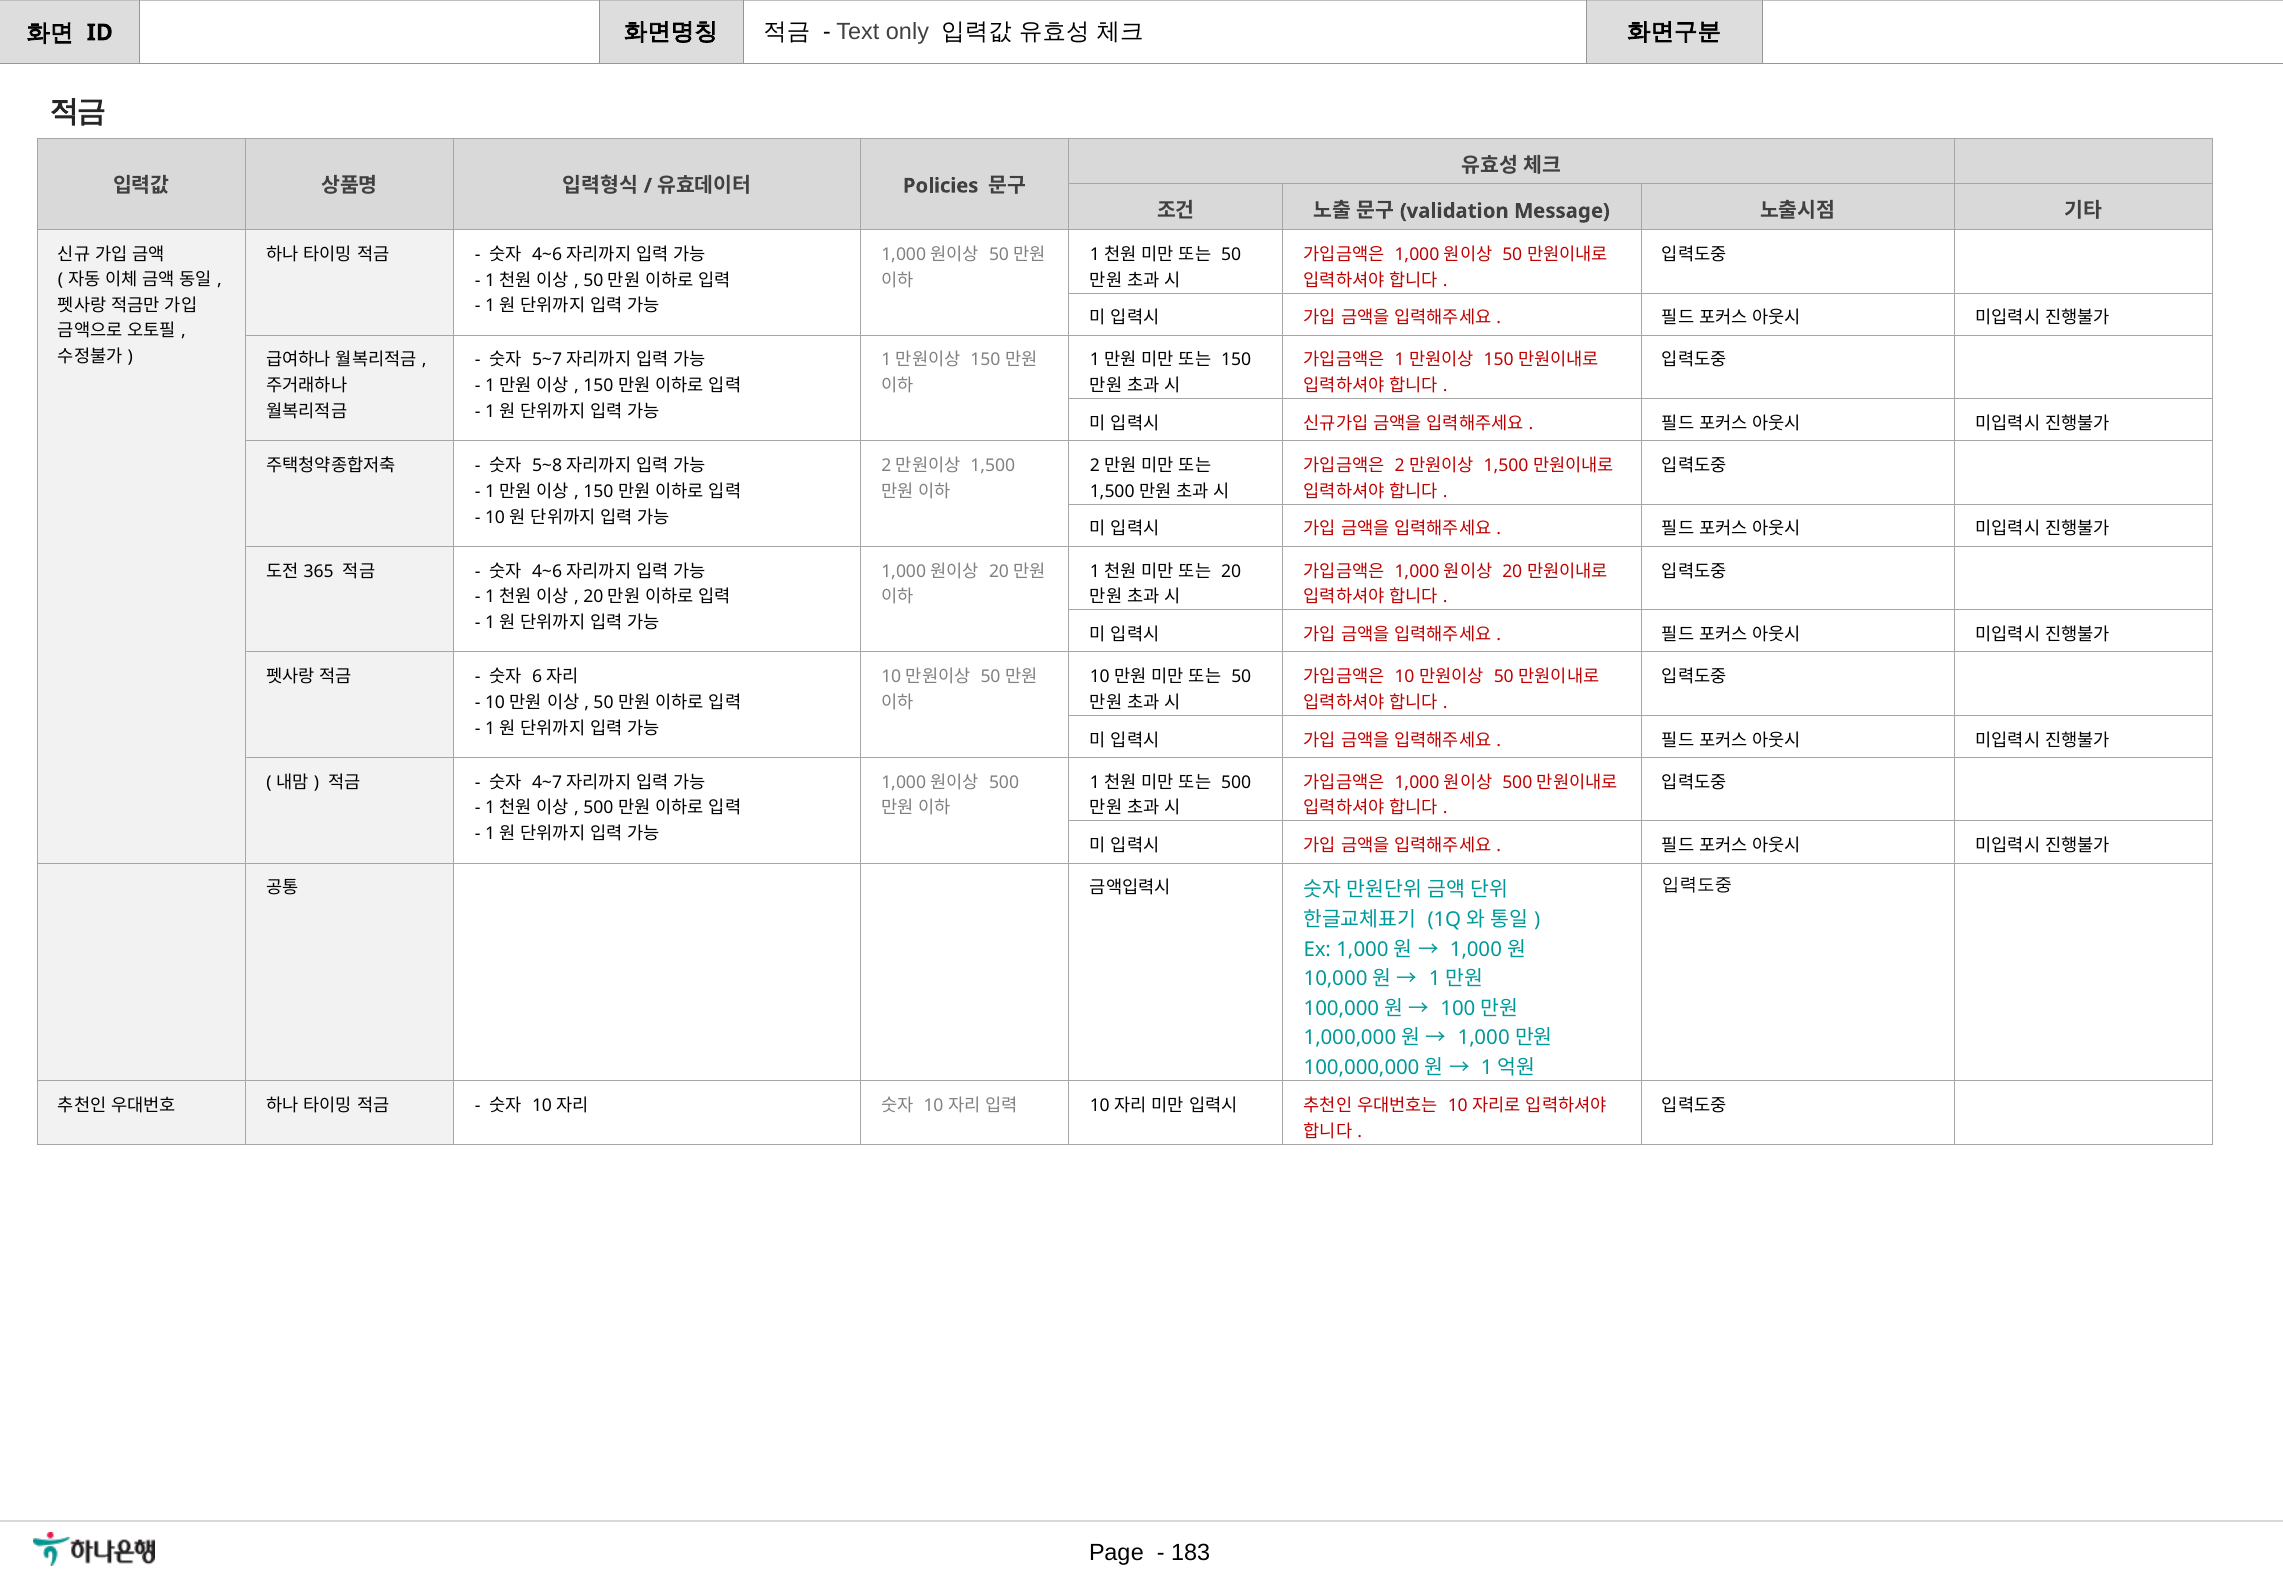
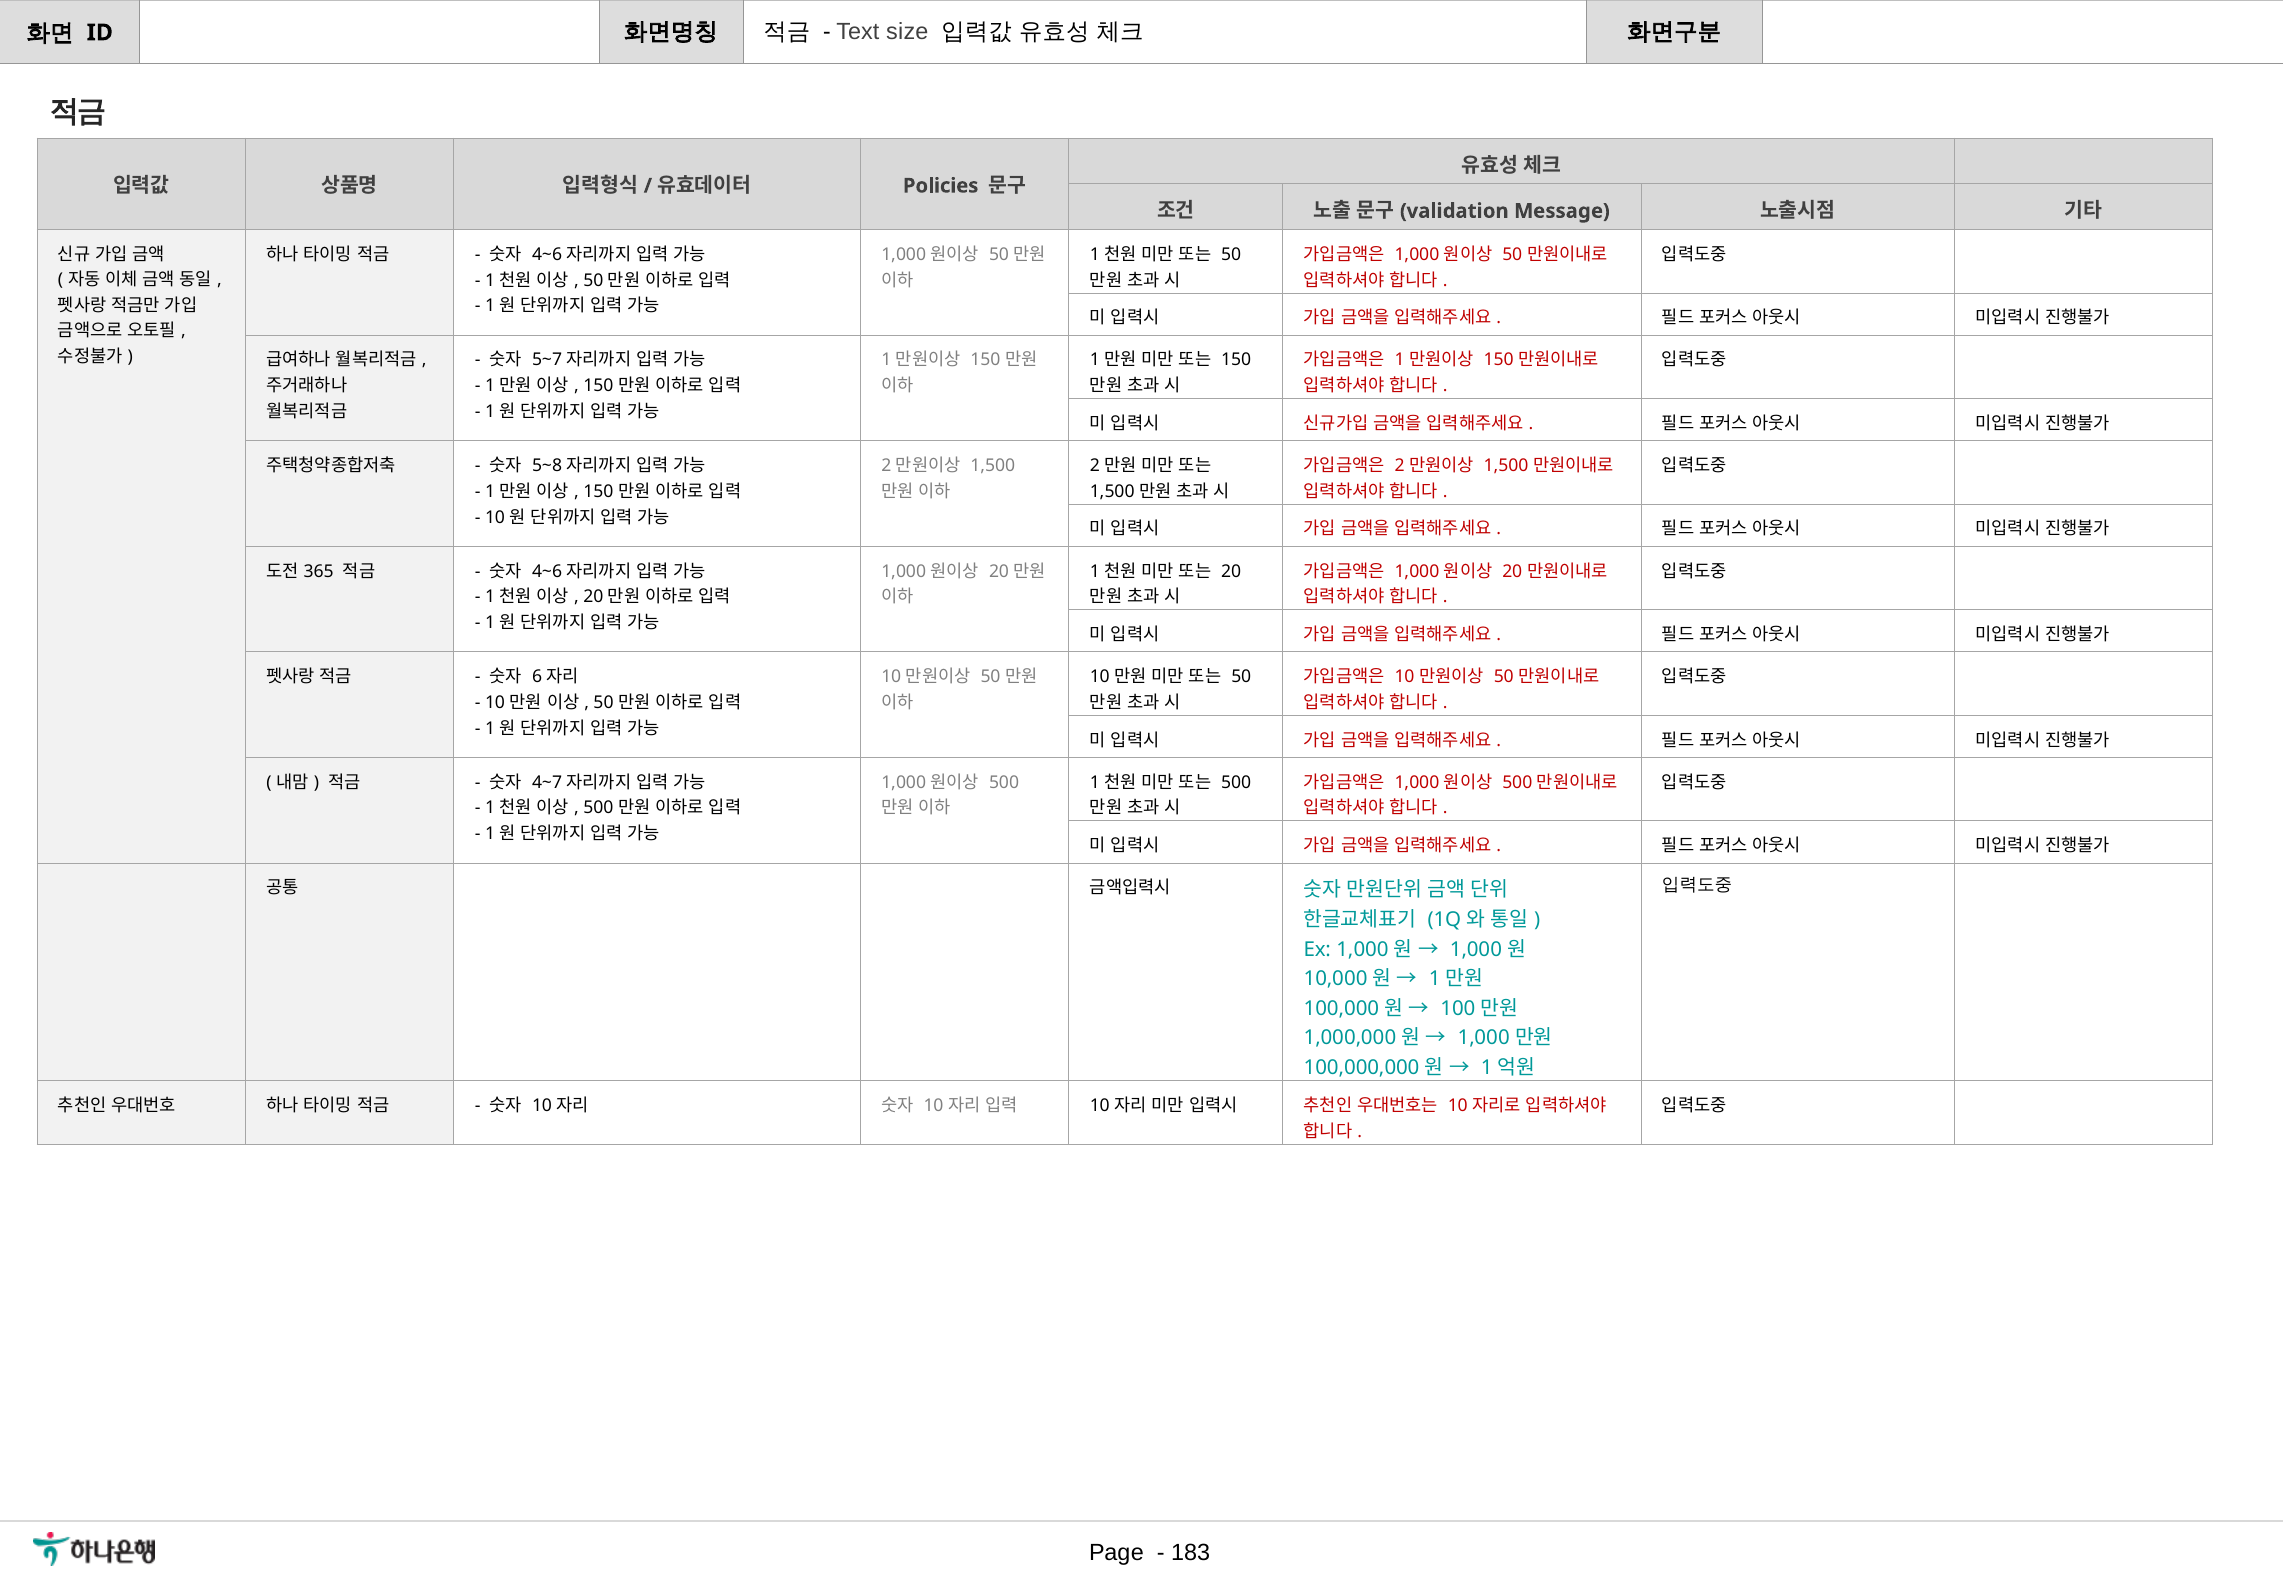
only: only -> size
